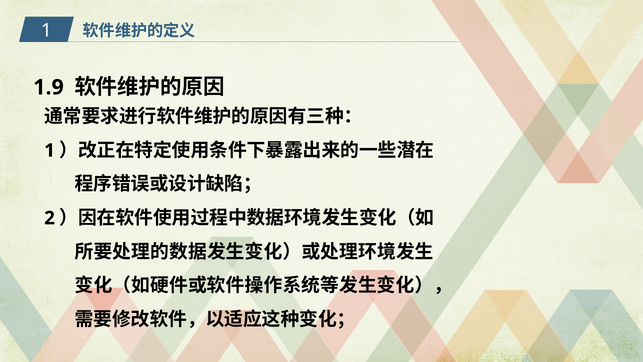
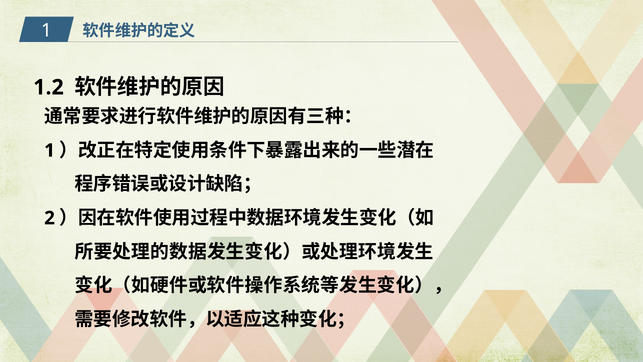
1.9: 1.9 -> 1.2
